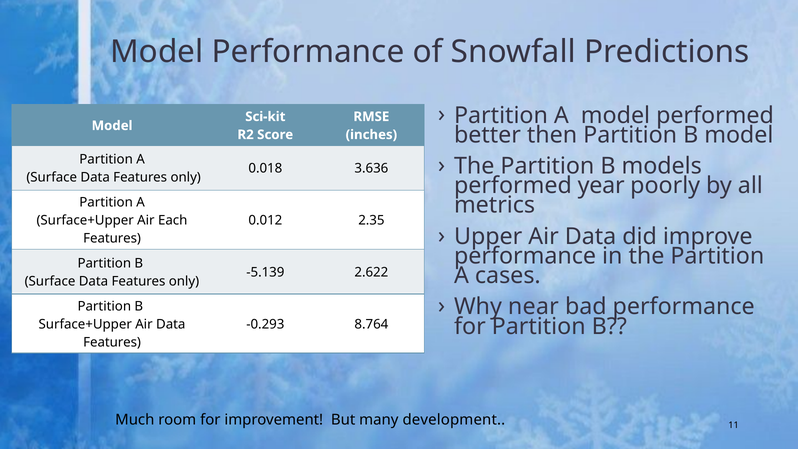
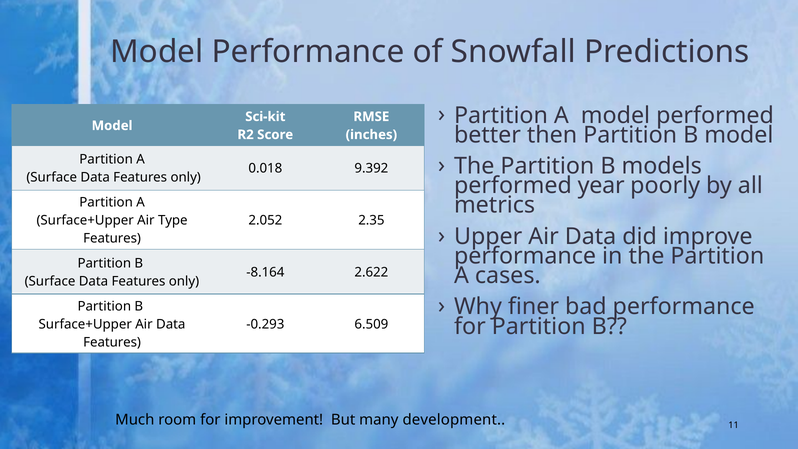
3.636: 3.636 -> 9.392
Each: Each -> Type
0.012: 0.012 -> 2.052
-5.139: -5.139 -> -8.164
near: near -> finer
8.764: 8.764 -> 6.509
